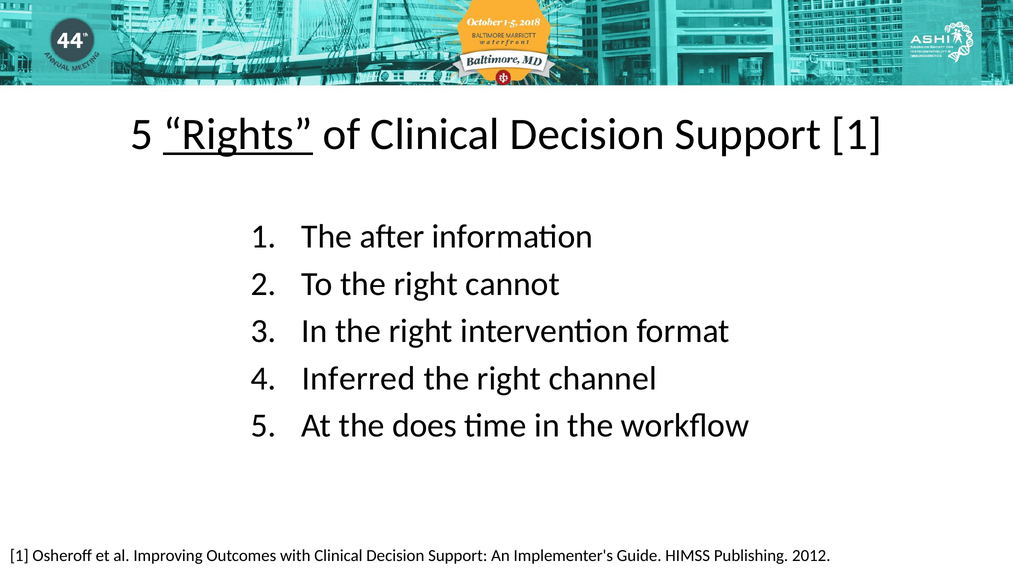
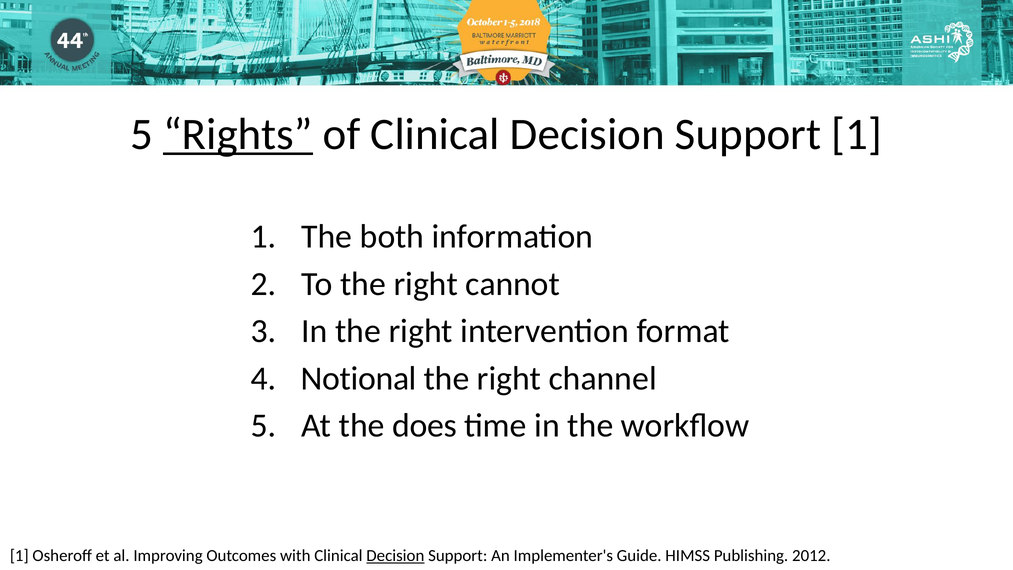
after: after -> both
Inferred: Inferred -> Notional
Decision at (395, 555) underline: none -> present
